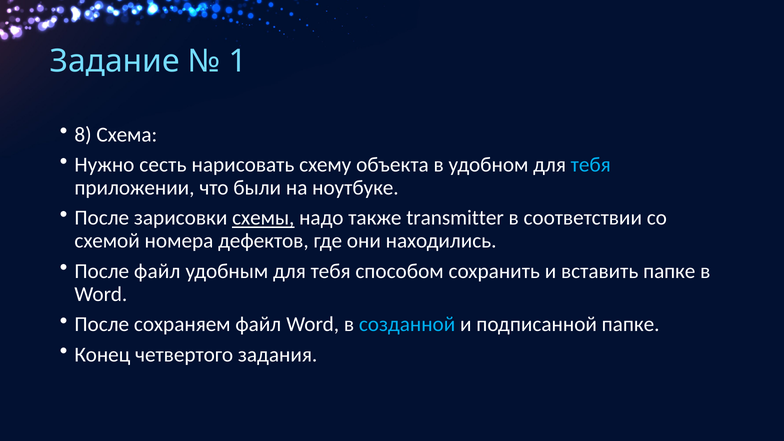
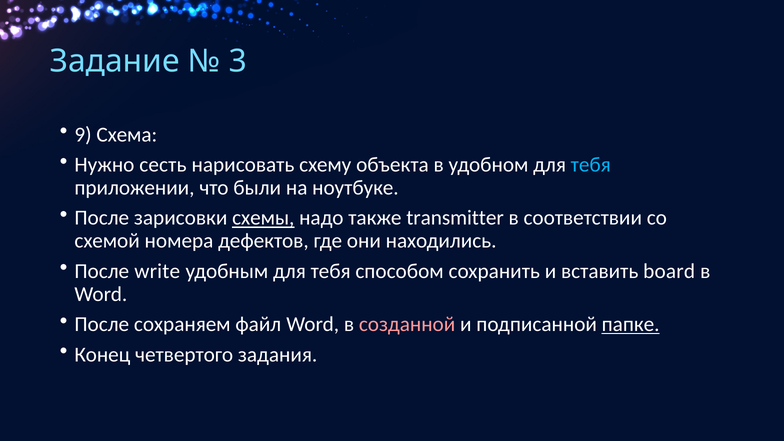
1: 1 -> 3
8: 8 -> 9
После файл: файл -> write
вставить папке: папке -> board
созданной colour: light blue -> pink
папке at (631, 324) underline: none -> present
